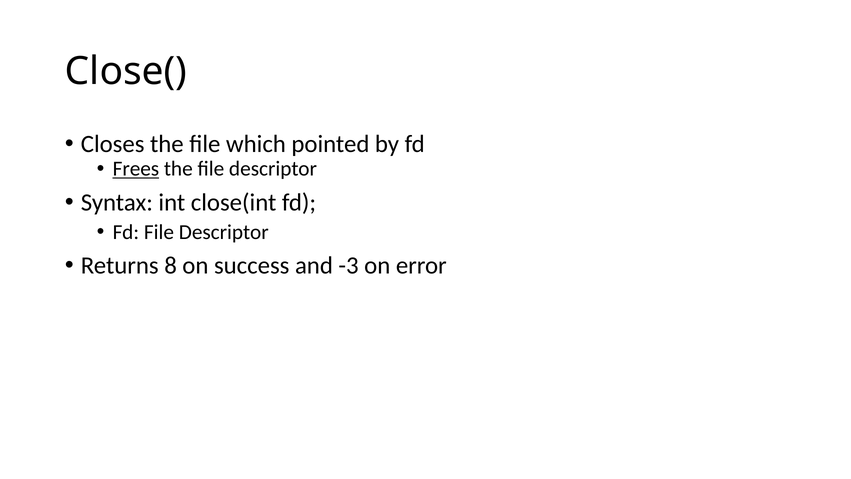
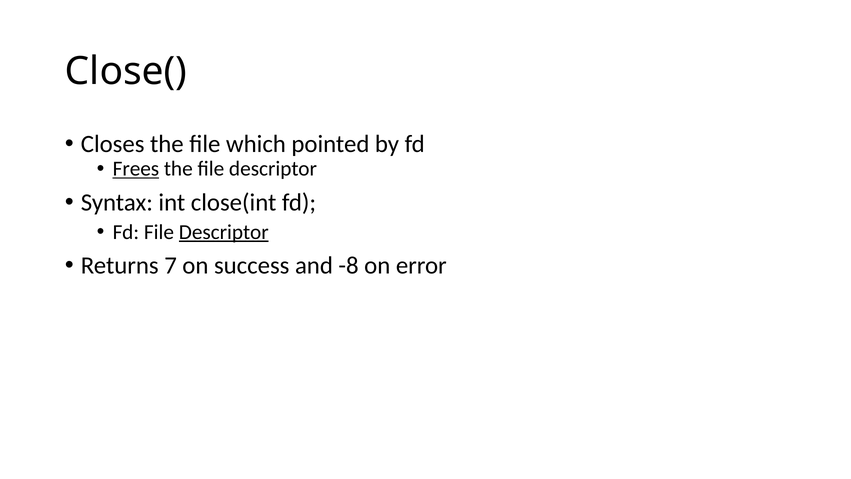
Descriptor at (224, 232) underline: none -> present
8: 8 -> 7
-3: -3 -> -8
